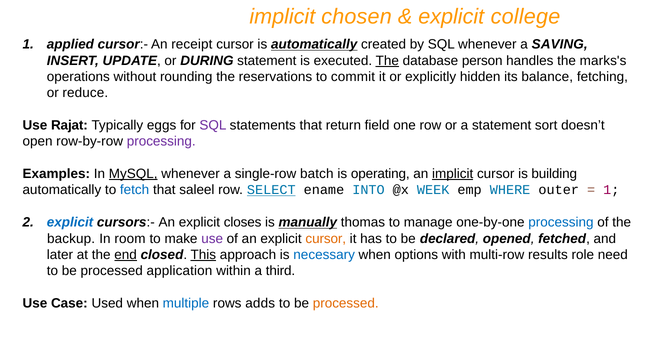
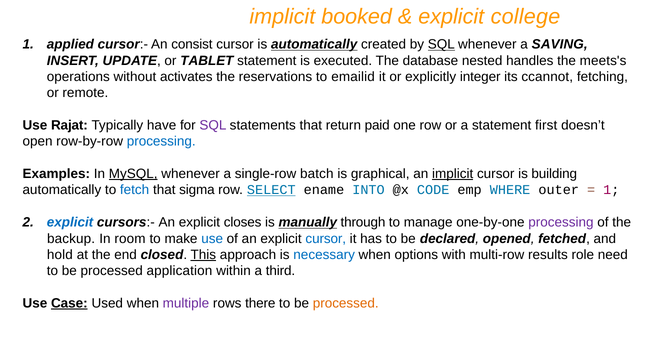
chosen: chosen -> booked
receipt: receipt -> consist
SQL at (441, 44) underline: none -> present
DURING: DURING -> TABLET
The at (387, 61) underline: present -> none
person: person -> nested
marks's: marks's -> meets's
rounding: rounding -> activates
commit: commit -> emailid
hidden: hidden -> integer
balance: balance -> ccannot
reduce: reduce -> remote
eggs: eggs -> have
field: field -> paid
sort: sort -> first
processing at (161, 141) colour: purple -> blue
operating: operating -> graphical
saleel: saleel -> sigma
WEEK: WEEK -> CODE
thomas: thomas -> through
processing at (561, 222) colour: blue -> purple
use at (212, 239) colour: purple -> blue
cursor at (326, 239) colour: orange -> blue
later: later -> hold
end underline: present -> none
Case underline: none -> present
multiple colour: blue -> purple
adds: adds -> there
